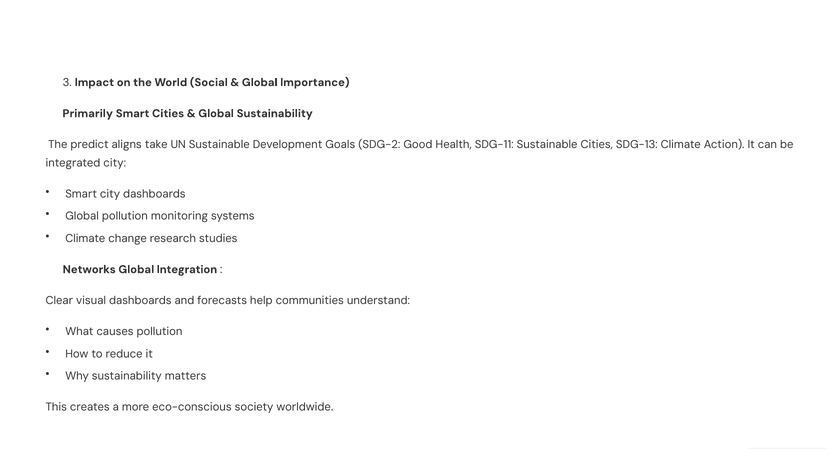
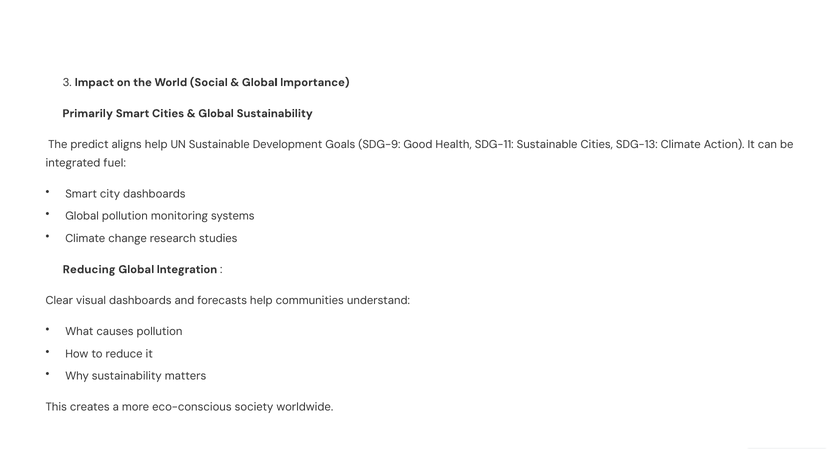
aligns take: take -> help
SDG-2: SDG-2 -> SDG-9
integrated city: city -> fuel
Networks: Networks -> Reducing
